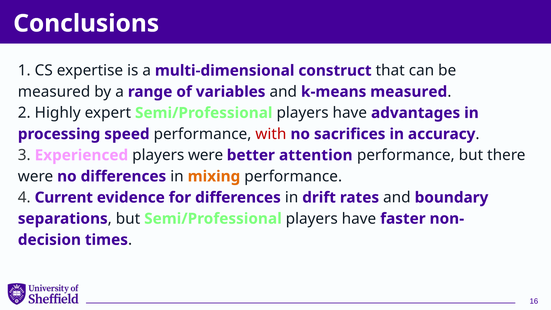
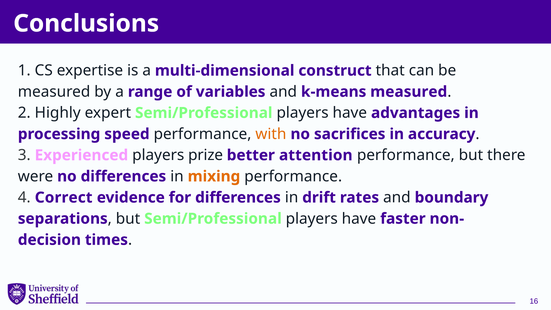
with colour: red -> orange
players were: were -> prize
Current: Current -> Correct
